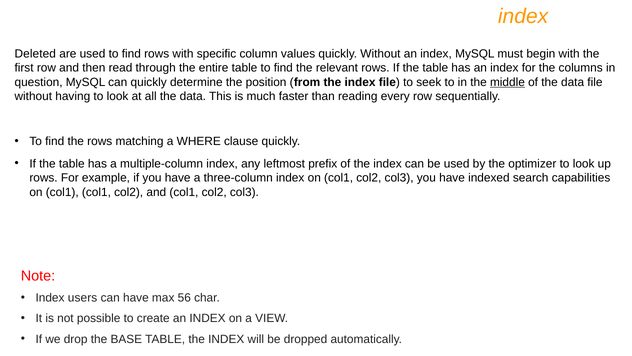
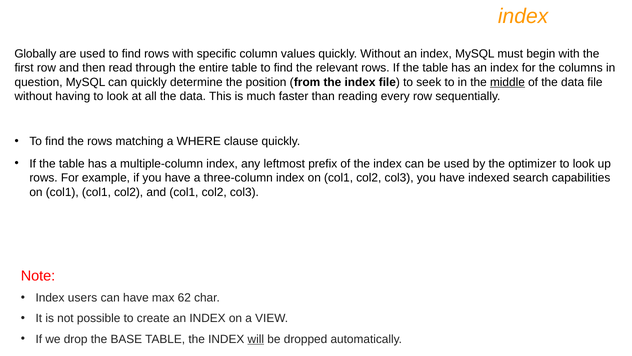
Deleted: Deleted -> Globally
56: 56 -> 62
will underline: none -> present
